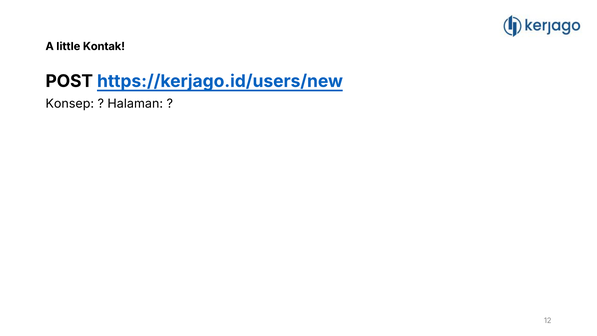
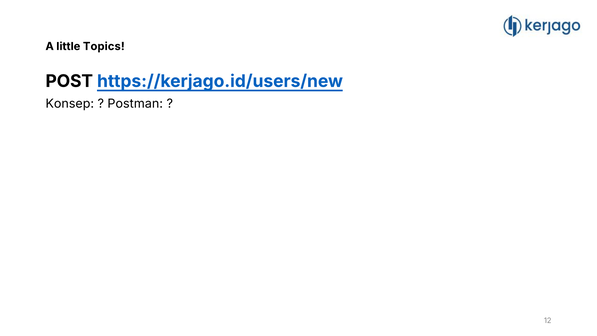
Kontak: Kontak -> Topics
Halaman: Halaman -> Postman
